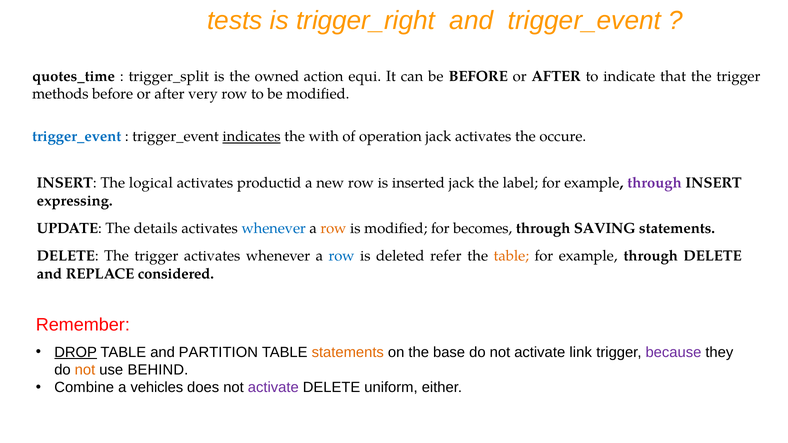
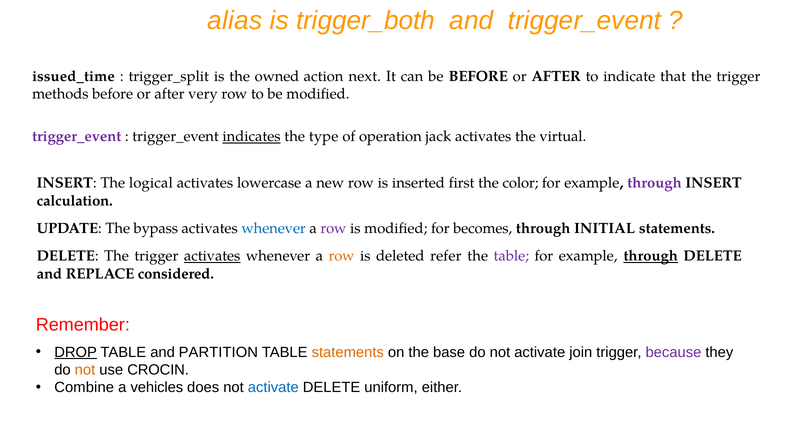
tests: tests -> alias
trigger_right: trigger_right -> trigger_both
quotes_time: quotes_time -> issued_time
equi: equi -> next
trigger_event at (77, 137) colour: blue -> purple
with: with -> type
occure: occure -> virtual
productid: productid -> lowercase
inserted jack: jack -> first
label: label -> color
expressing: expressing -> calculation
details: details -> bypass
row at (333, 229) colour: orange -> purple
SAVING: SAVING -> INITIAL
activates at (212, 256) underline: none -> present
row at (342, 256) colour: blue -> orange
table at (511, 256) colour: orange -> purple
through at (651, 256) underline: none -> present
link: link -> join
BEHIND: BEHIND -> CROCIN
activate at (273, 388) colour: purple -> blue
